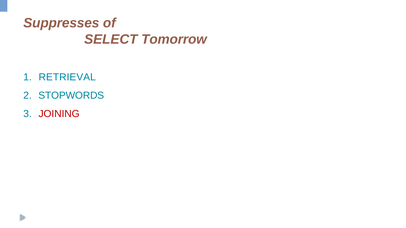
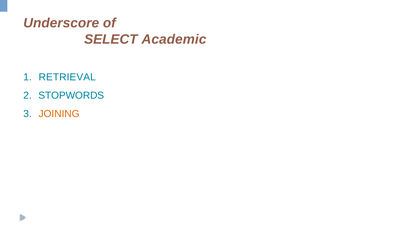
Suppresses: Suppresses -> Underscore
Tomorrow: Tomorrow -> Academic
JOINING colour: red -> orange
